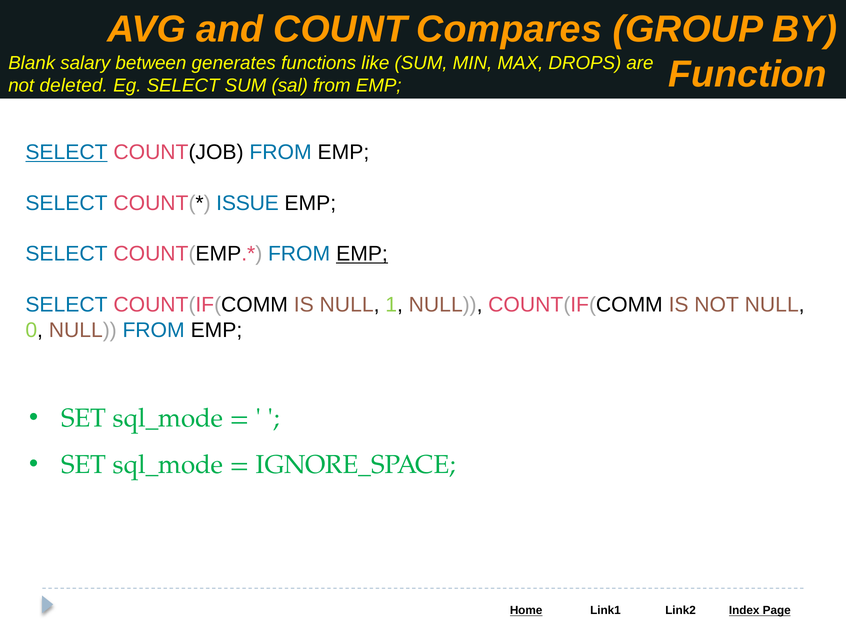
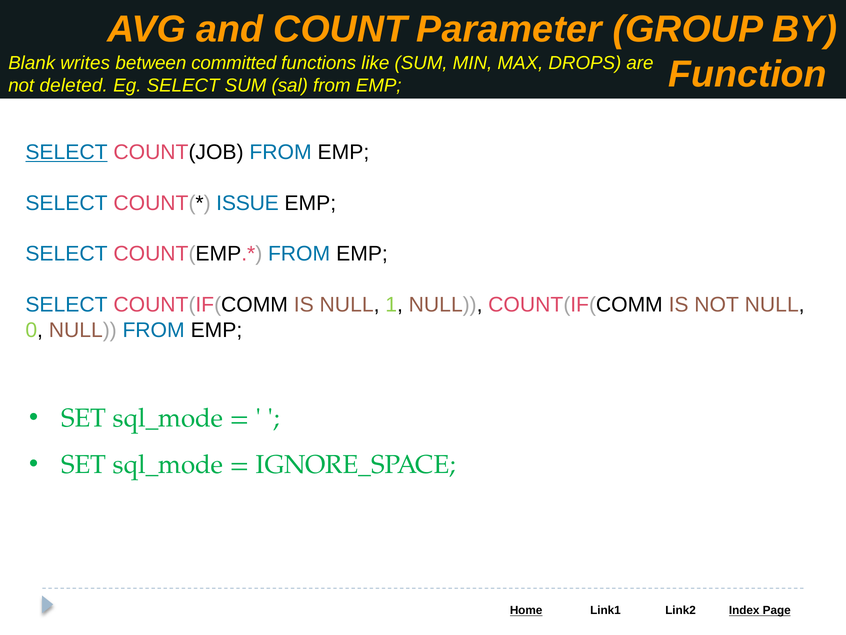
Compares: Compares -> Parameter
salary: salary -> writes
generates: generates -> committed
EMP at (362, 254) underline: present -> none
